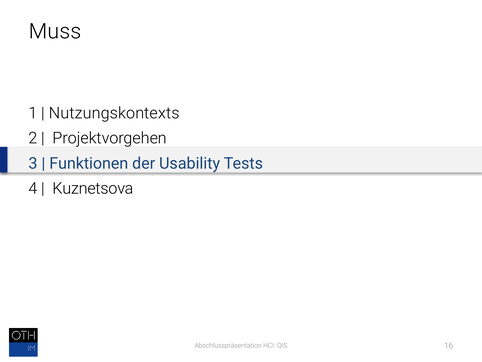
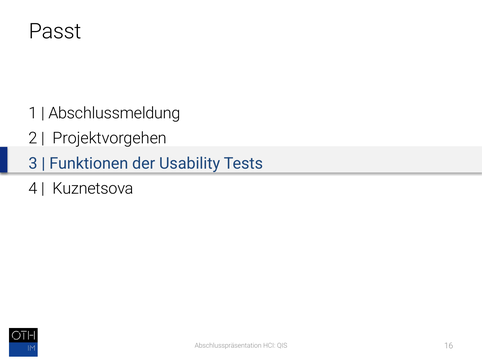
Muss: Muss -> Passt
Nutzungskontexts: Nutzungskontexts -> Abschlussmeldung
